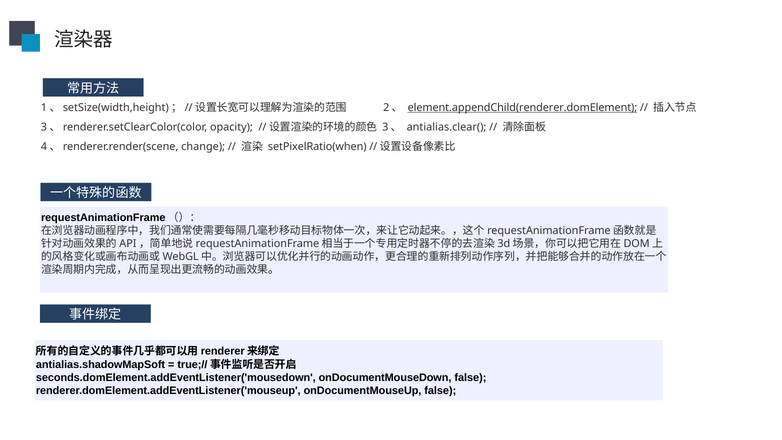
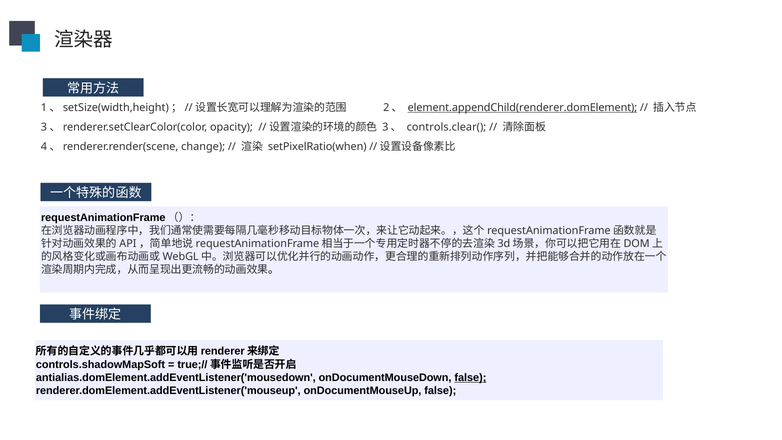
antialias.clear(: antialias.clear( -> controls.clear(
antialias.shadowMapSoft: antialias.shadowMapSoft -> controls.shadowMapSoft
seconds.domElement.addEventListener('mousedown: seconds.domElement.addEventListener('mousedown -> antialias.domElement.addEventListener('mousedown
false at (470, 377) underline: none -> present
